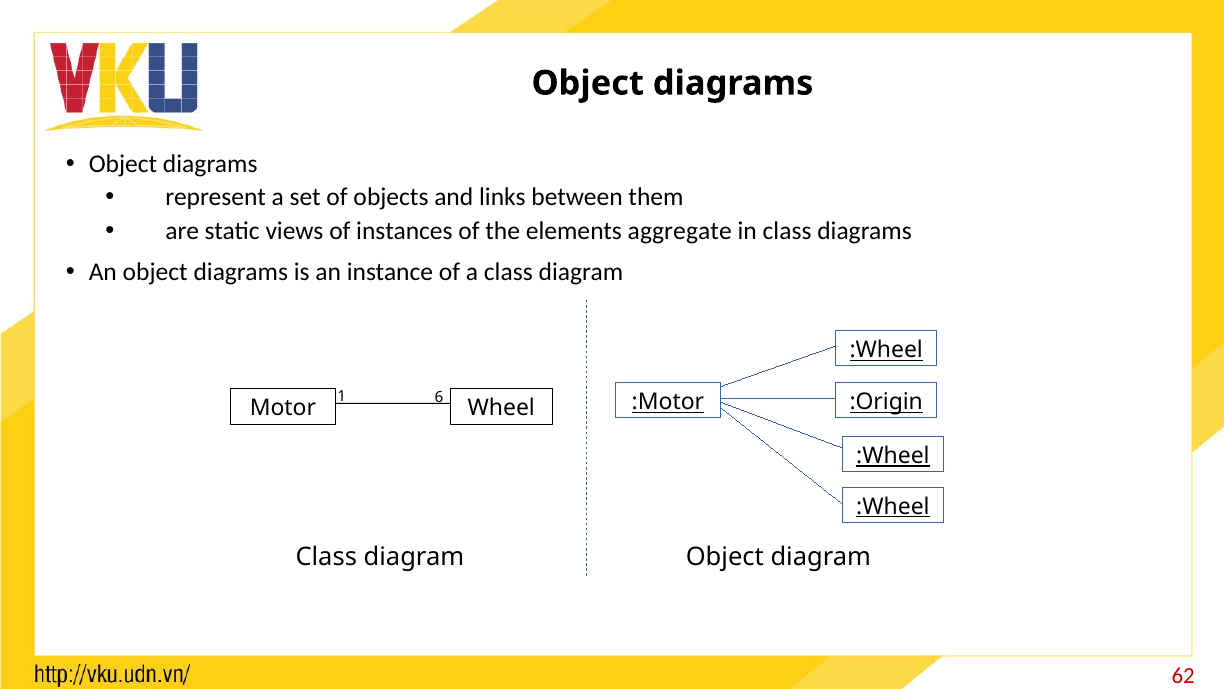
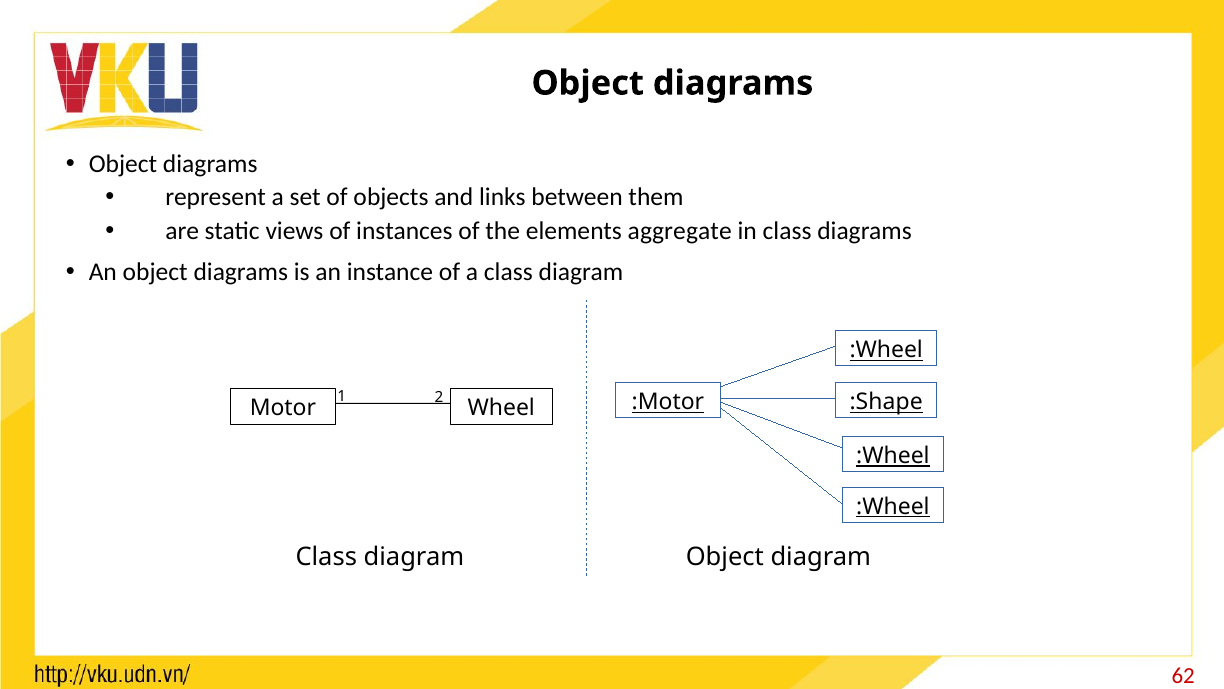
6: 6 -> 2
:Origin: :Origin -> :Shape
